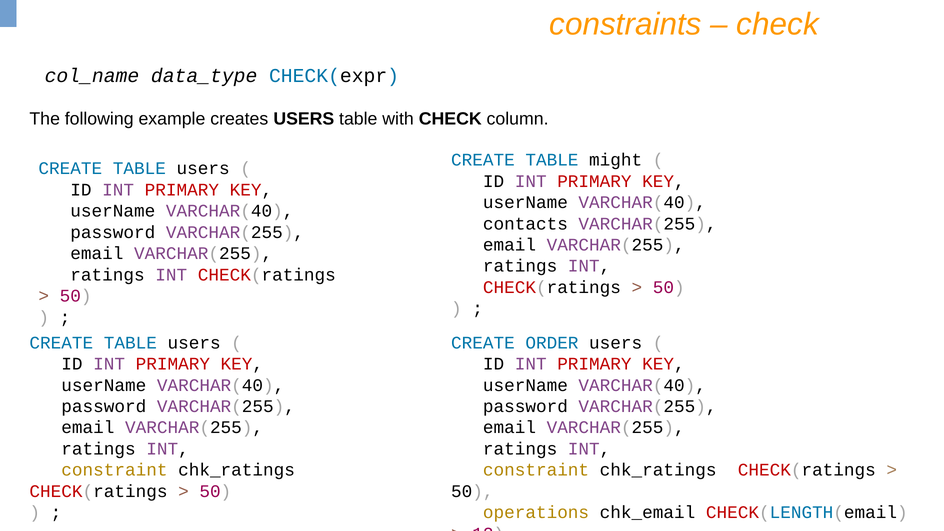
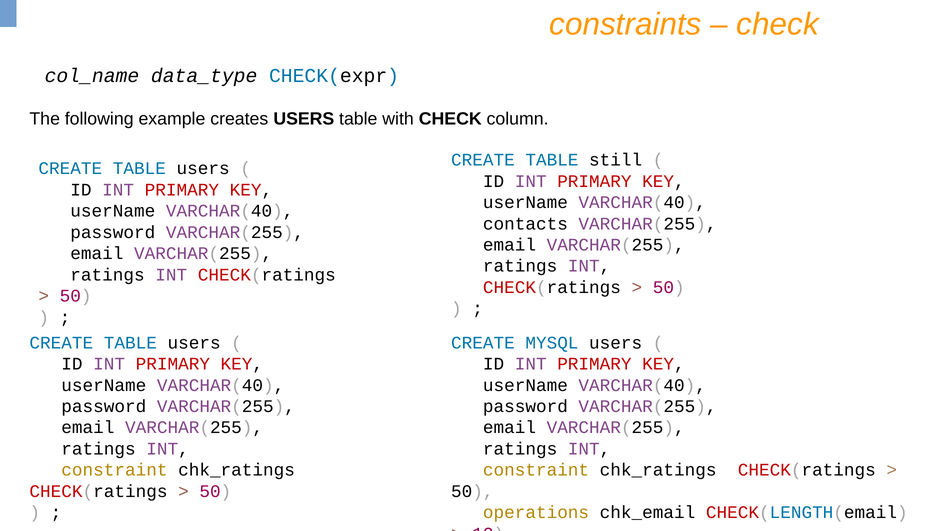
might: might -> still
ORDER: ORDER -> MYSQL
